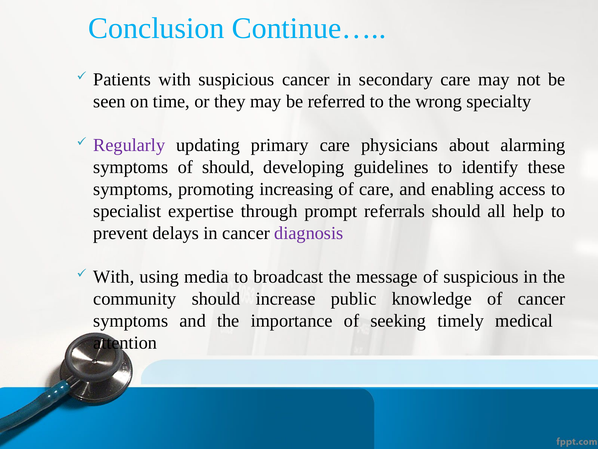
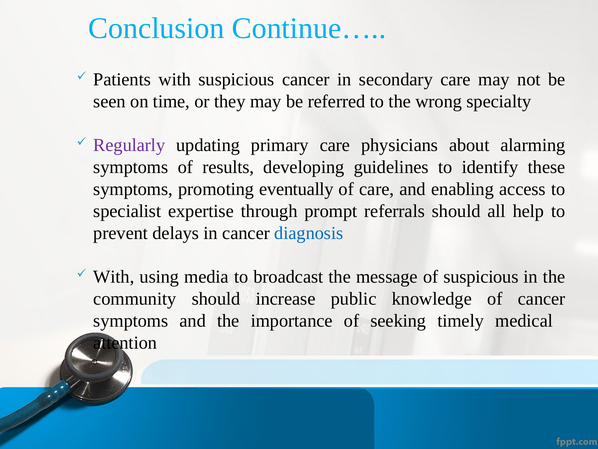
of should: should -> results
increasing: increasing -> eventually
diagnosis colour: purple -> blue
